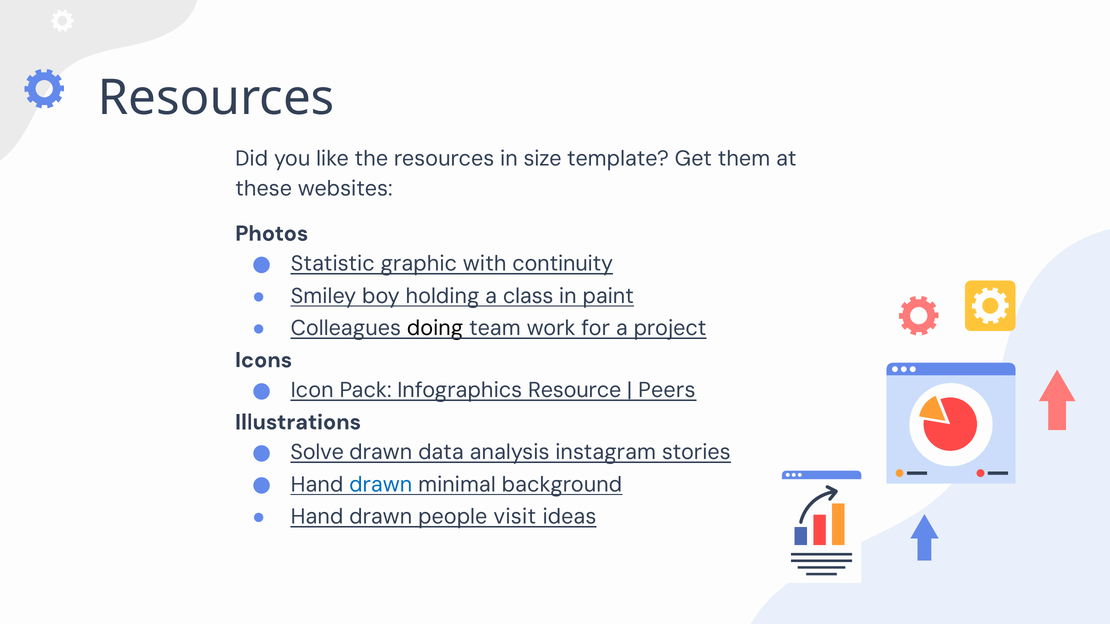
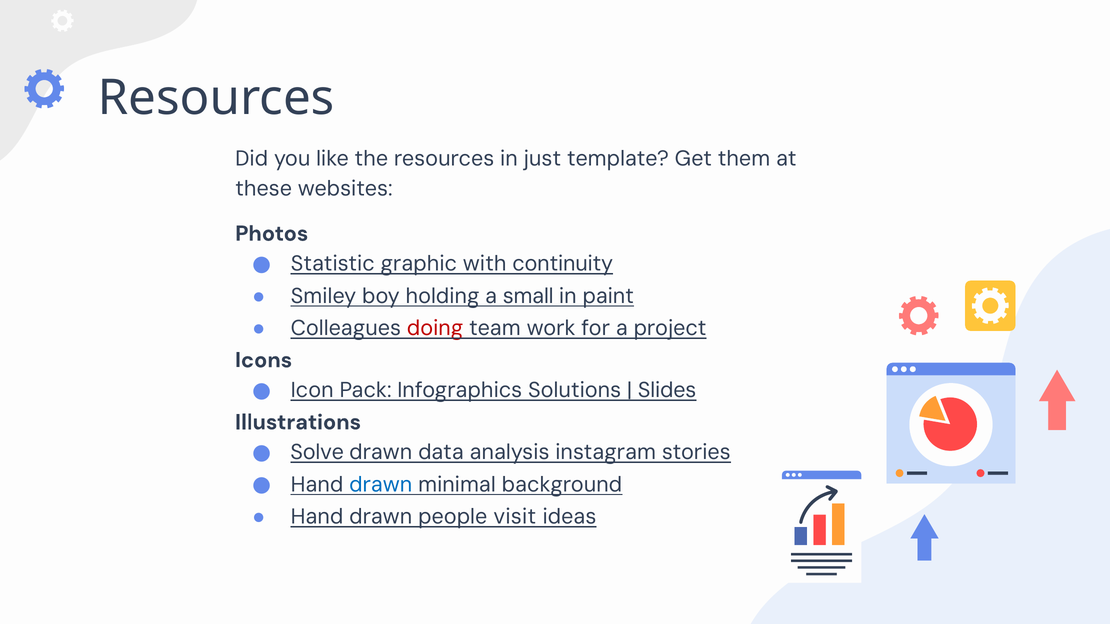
size: size -> just
class: class -> small
doing colour: black -> red
Resource: Resource -> Solutions
Peers: Peers -> Slides
